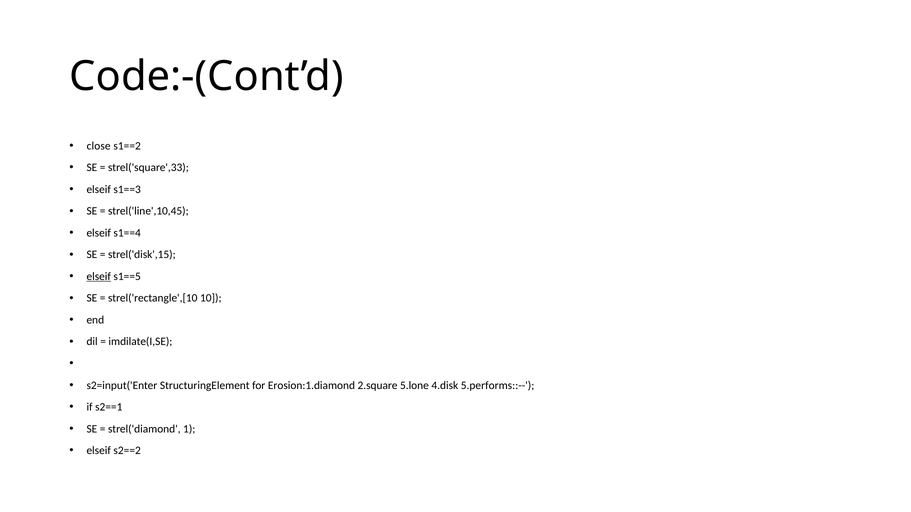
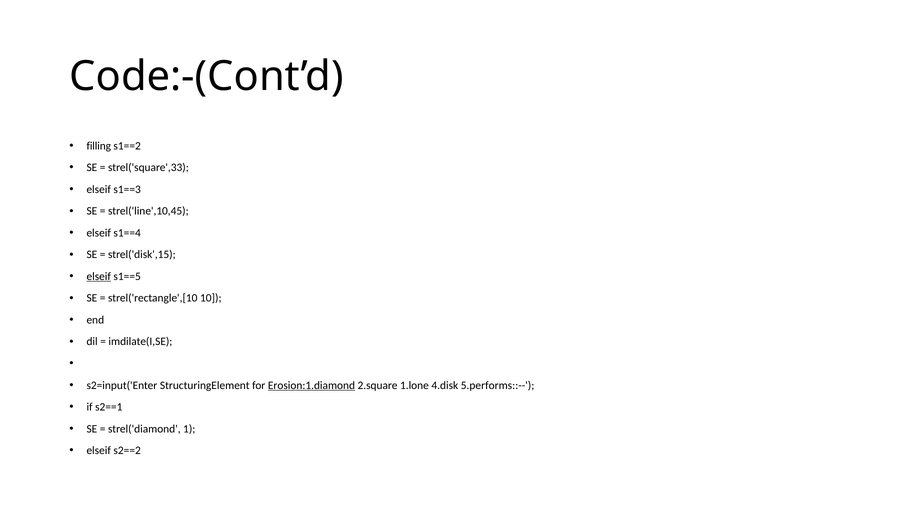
close: close -> filling
Erosion:1.diamond underline: none -> present
5.lone: 5.lone -> 1.lone
